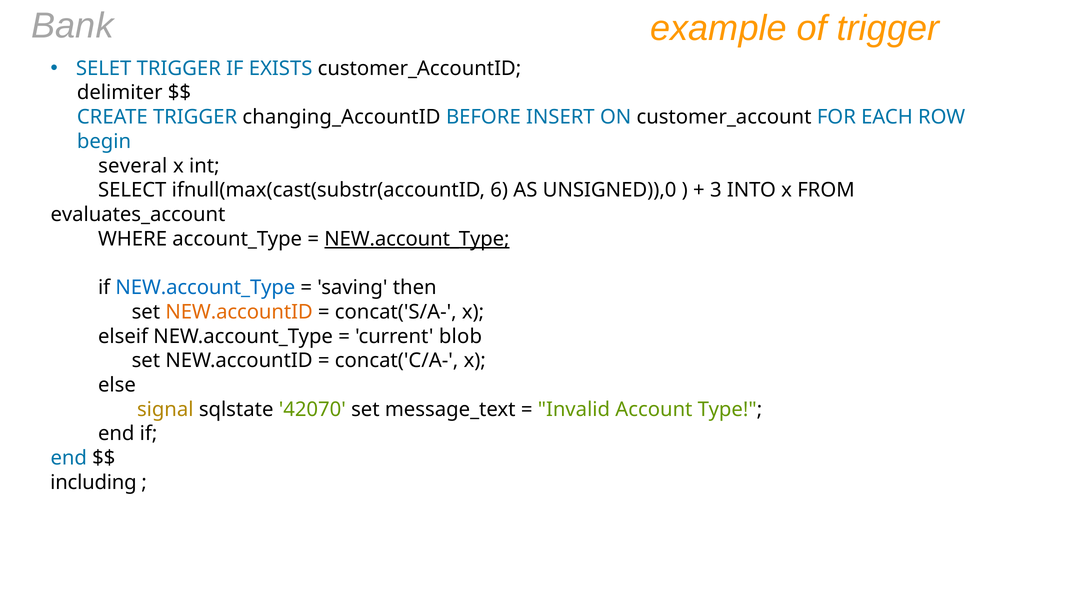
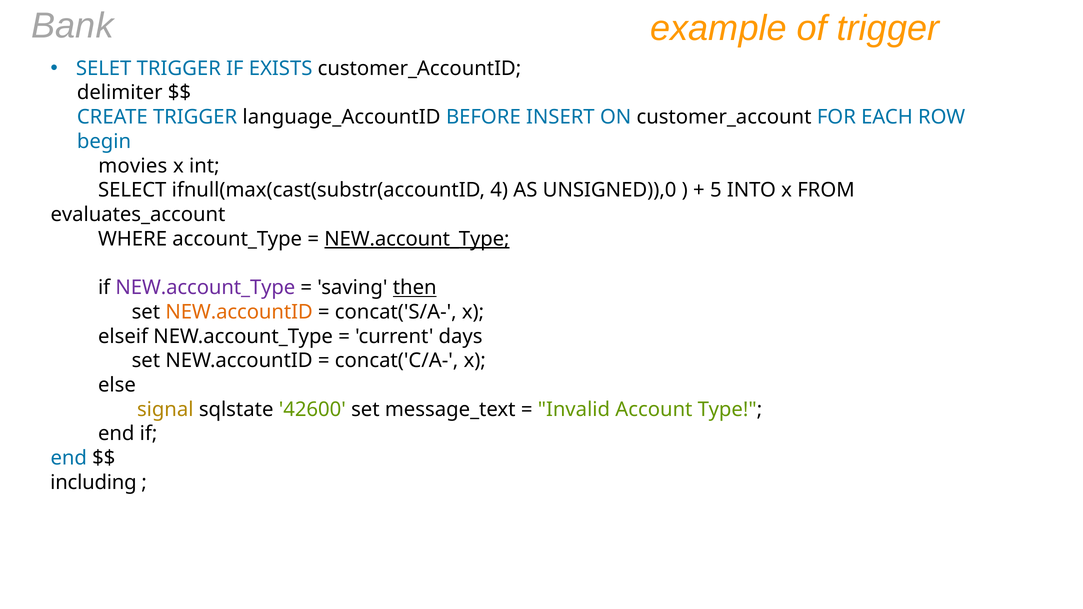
changing_AccountID: changing_AccountID -> language_AccountID
several: several -> movies
6: 6 -> 4
3: 3 -> 5
NEW.account_Type at (205, 288) colour: blue -> purple
then underline: none -> present
blob: blob -> days
42070: 42070 -> 42600
